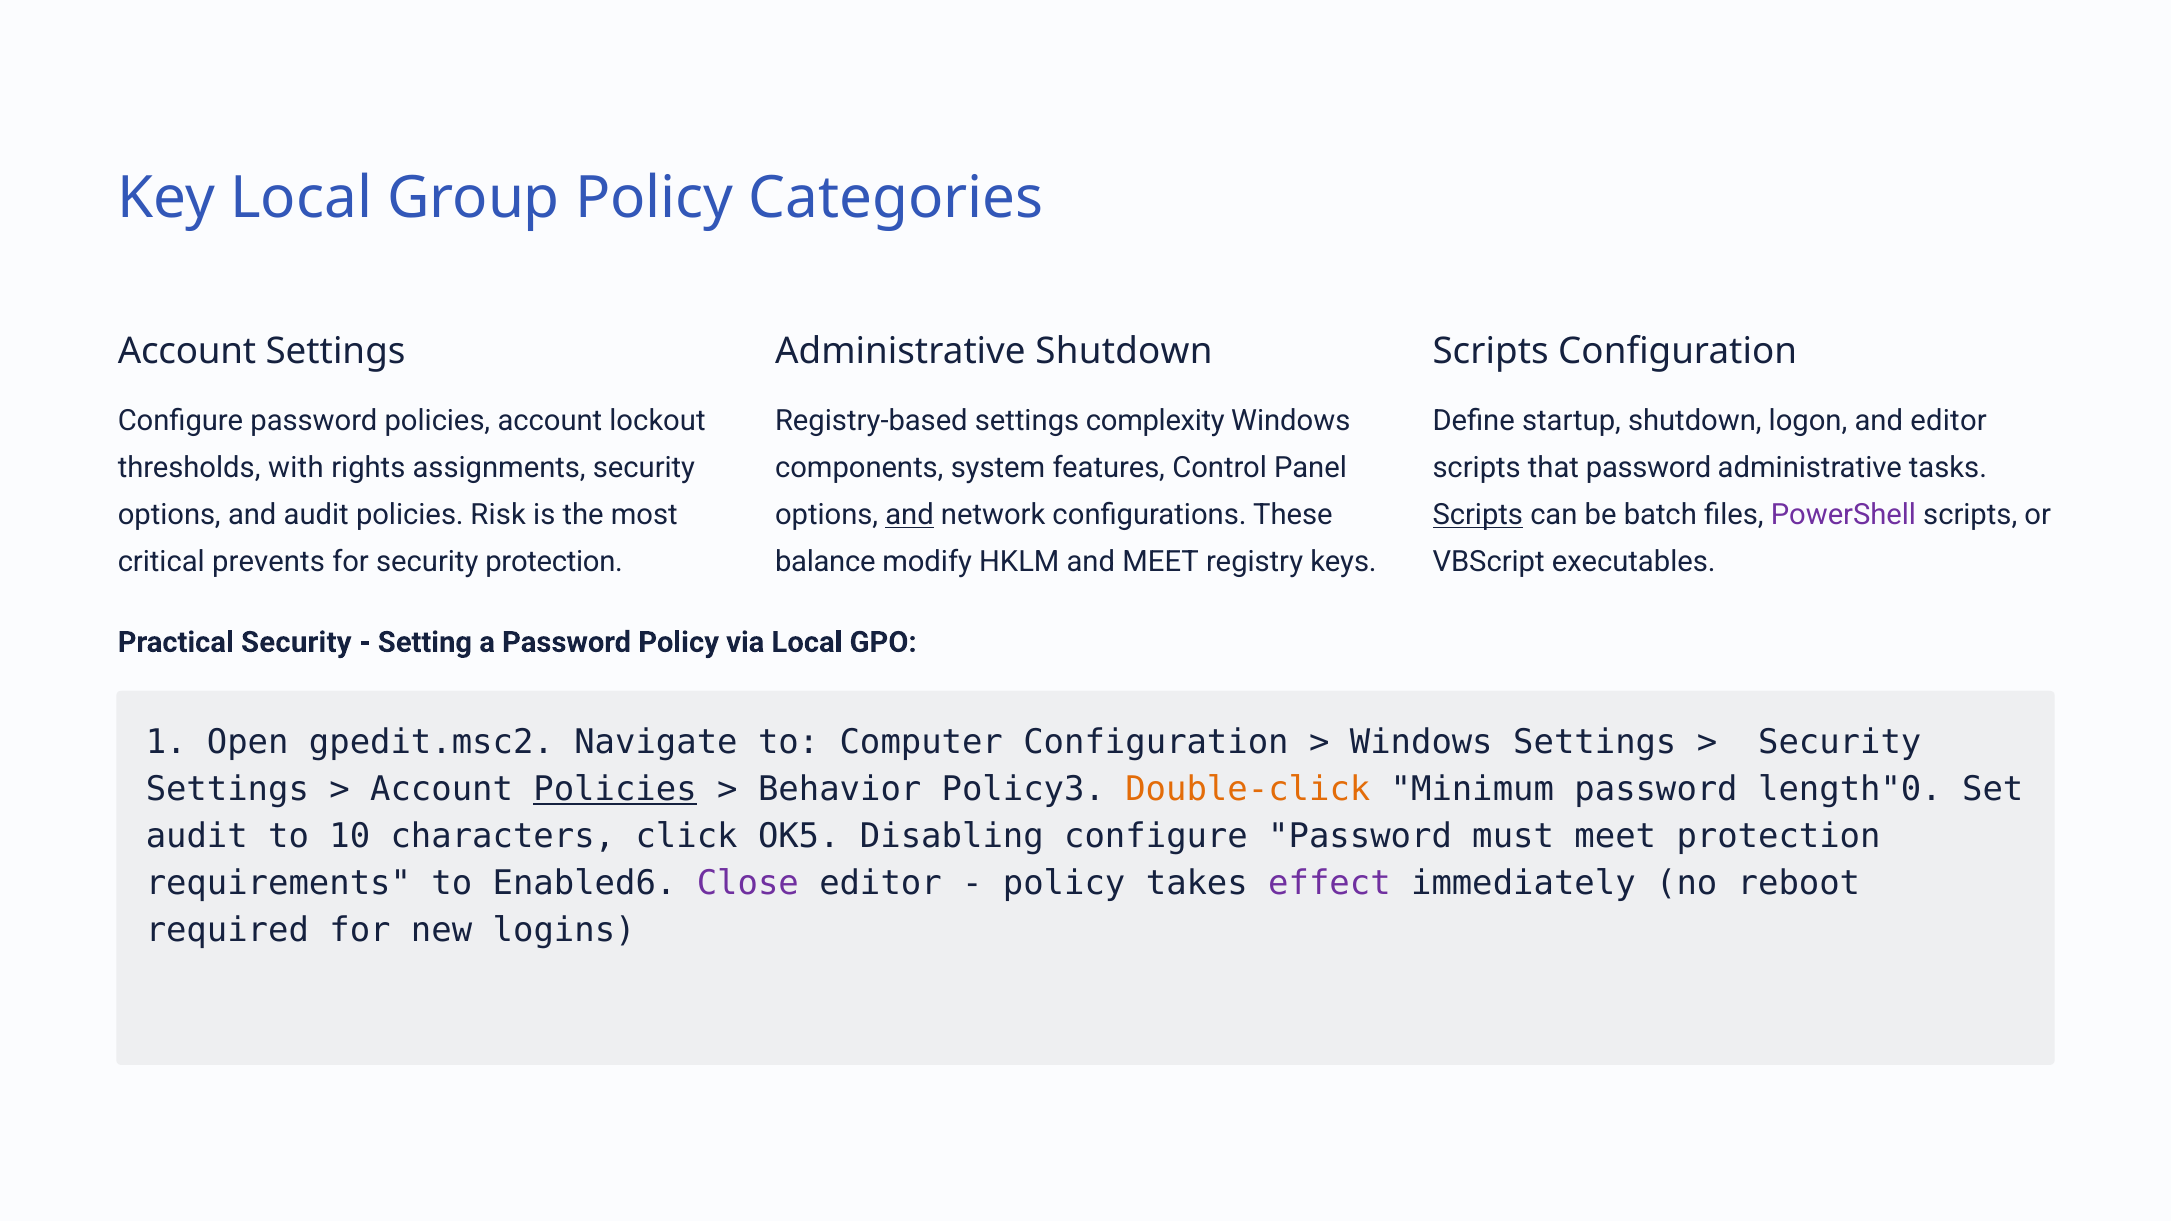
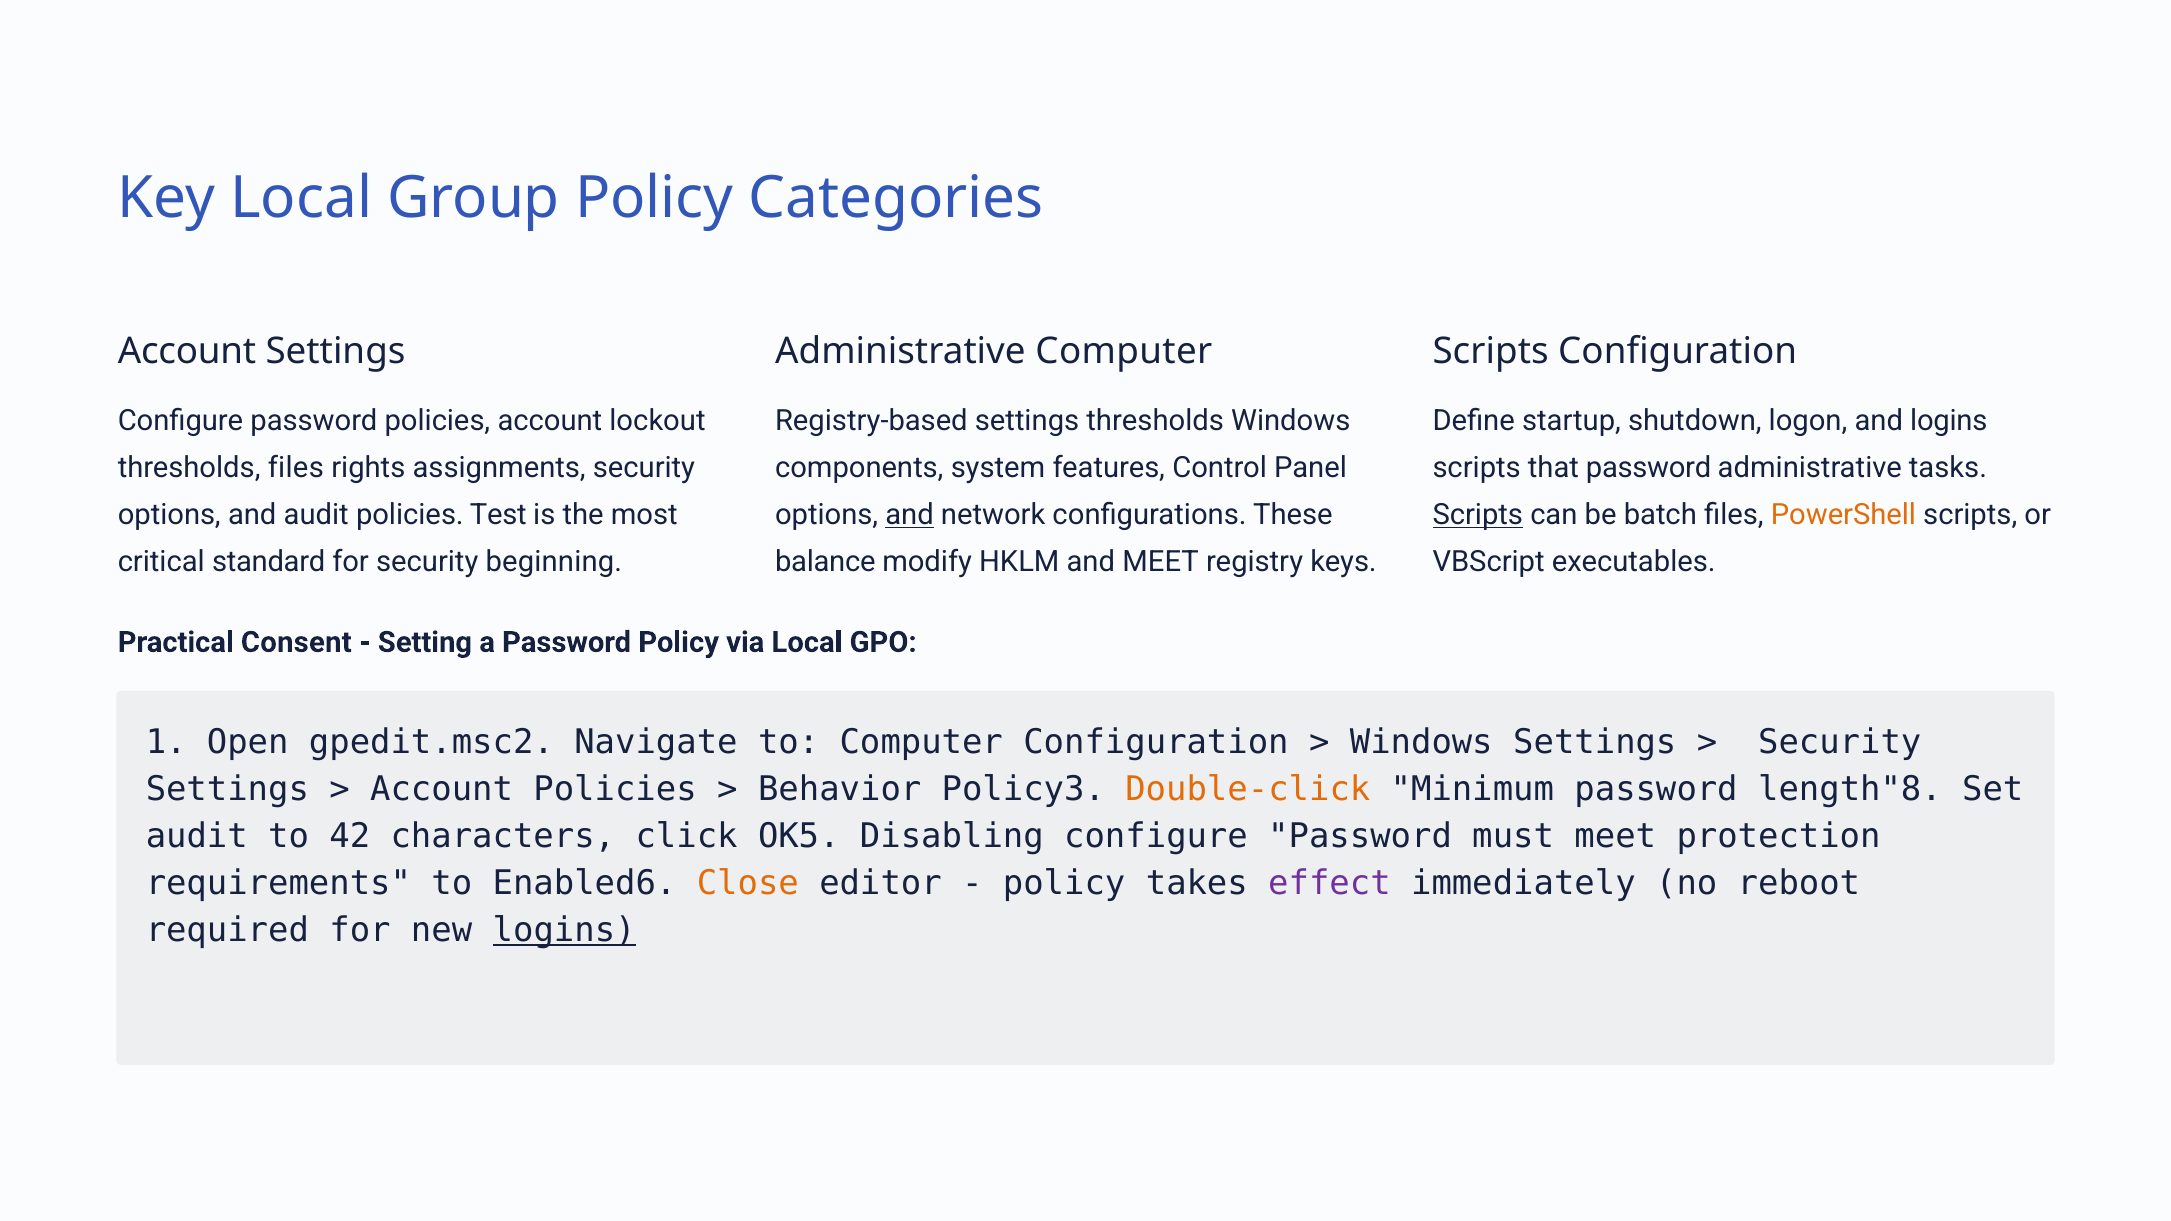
Administrative Shutdown: Shutdown -> Computer
settings complexity: complexity -> thresholds
and editor: editor -> logins
thresholds with: with -> files
Risk: Risk -> Test
PowerShell colour: purple -> orange
prevents: prevents -> standard
security protection: protection -> beginning
Practical Security: Security -> Consent
Policies at (615, 789) underline: present -> none
length"0: length"0 -> length"8
10: 10 -> 42
Close colour: purple -> orange
logins at (564, 931) underline: none -> present
